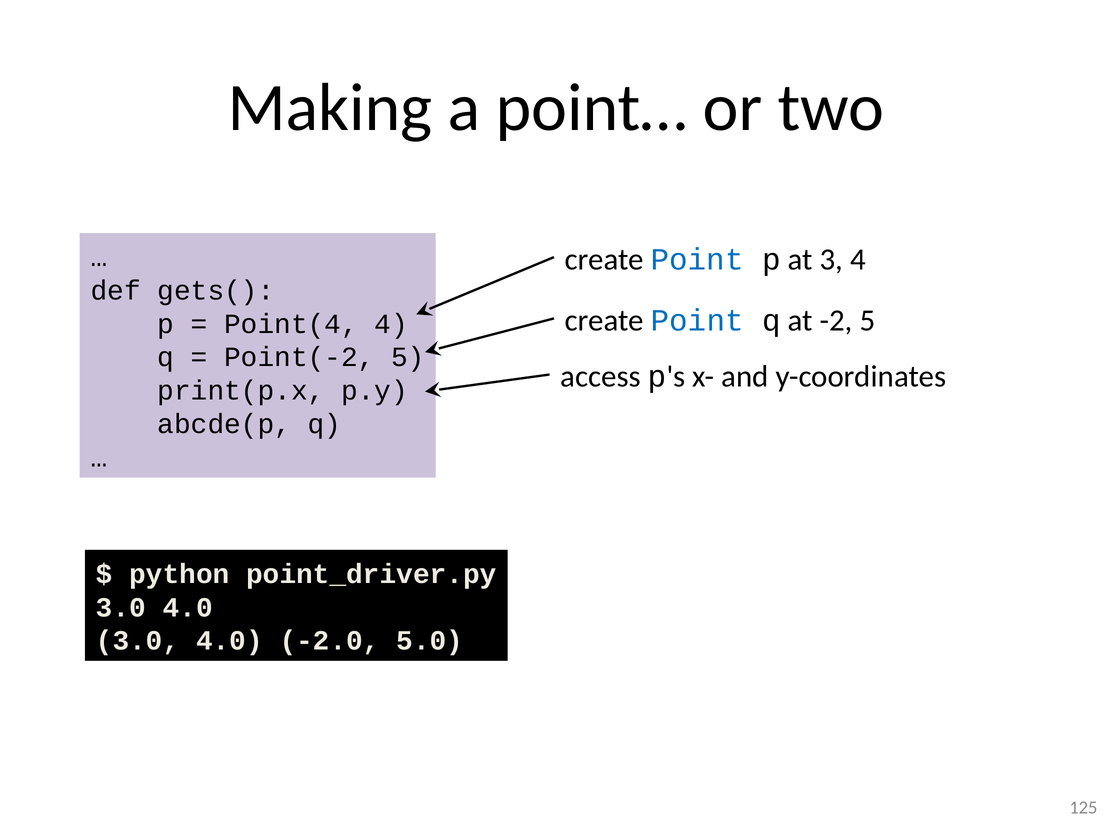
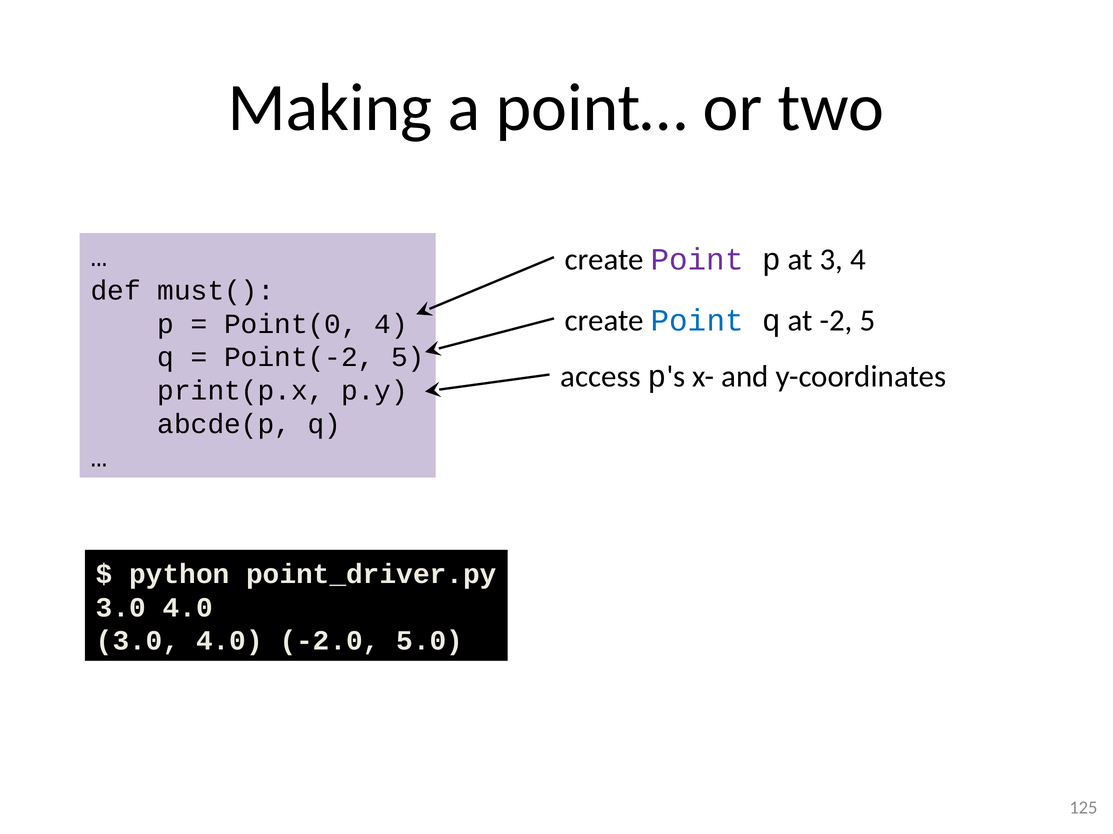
Point at (697, 260) colour: blue -> purple
gets(: gets( -> must(
Point(4: Point(4 -> Point(0
